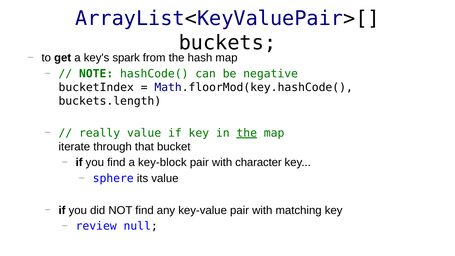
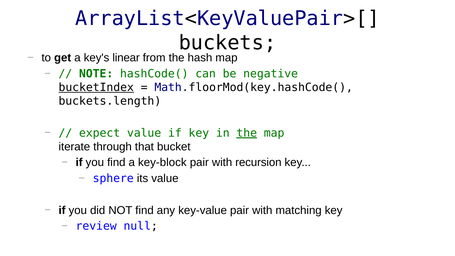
spark: spark -> linear
bucketIndex underline: none -> present
really: really -> expect
character: character -> recursion
